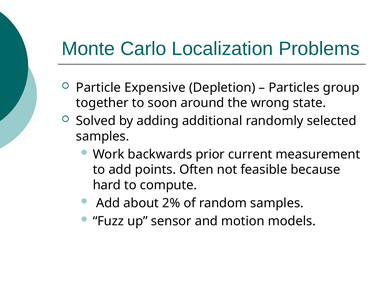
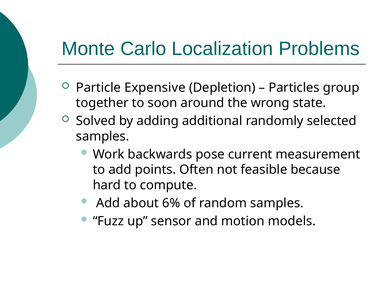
prior: prior -> pose
2%: 2% -> 6%
